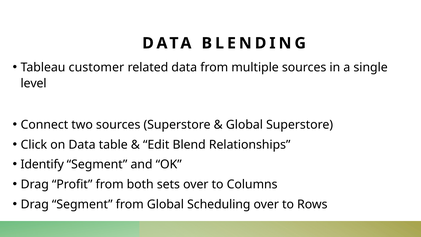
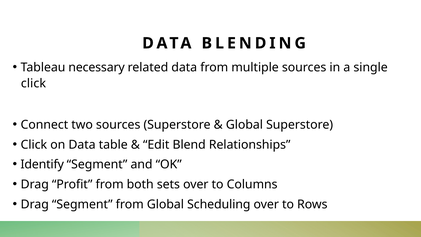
customer: customer -> necessary
level at (34, 83): level -> click
